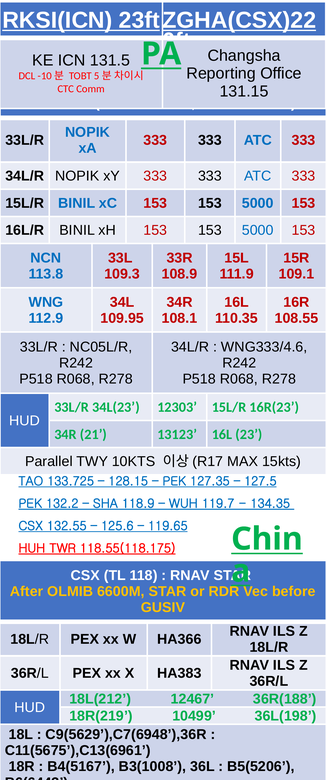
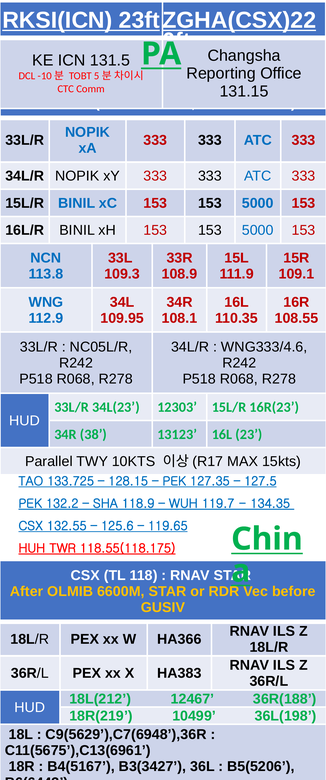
21: 21 -> 38
B3(1008: B3(1008 -> B3(3427
